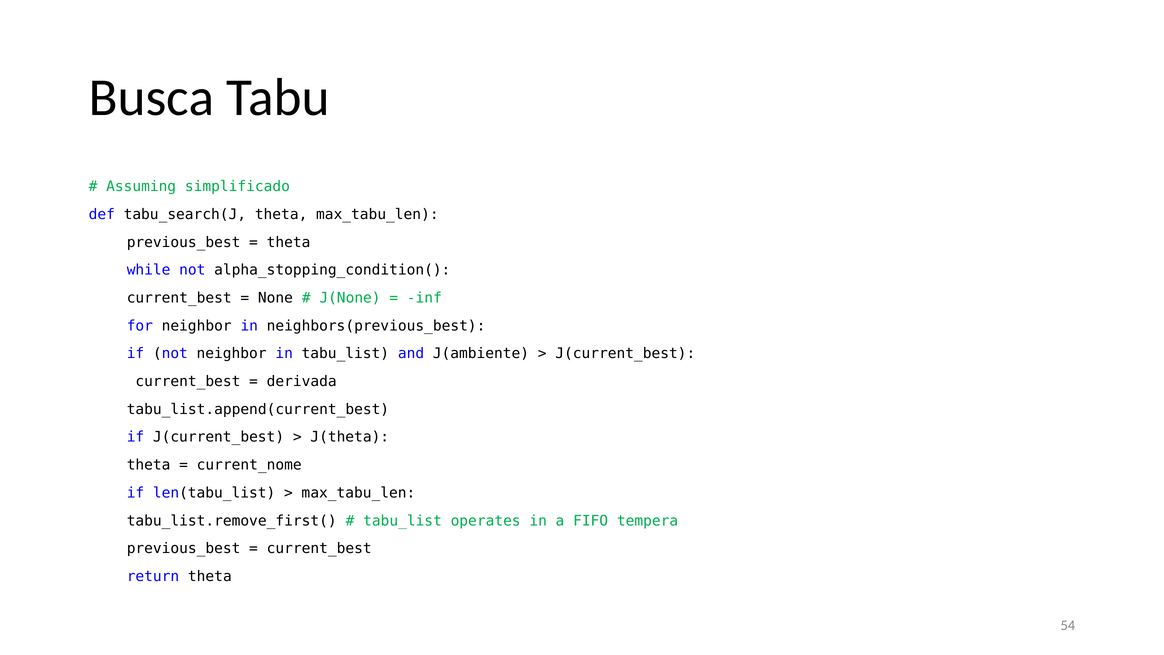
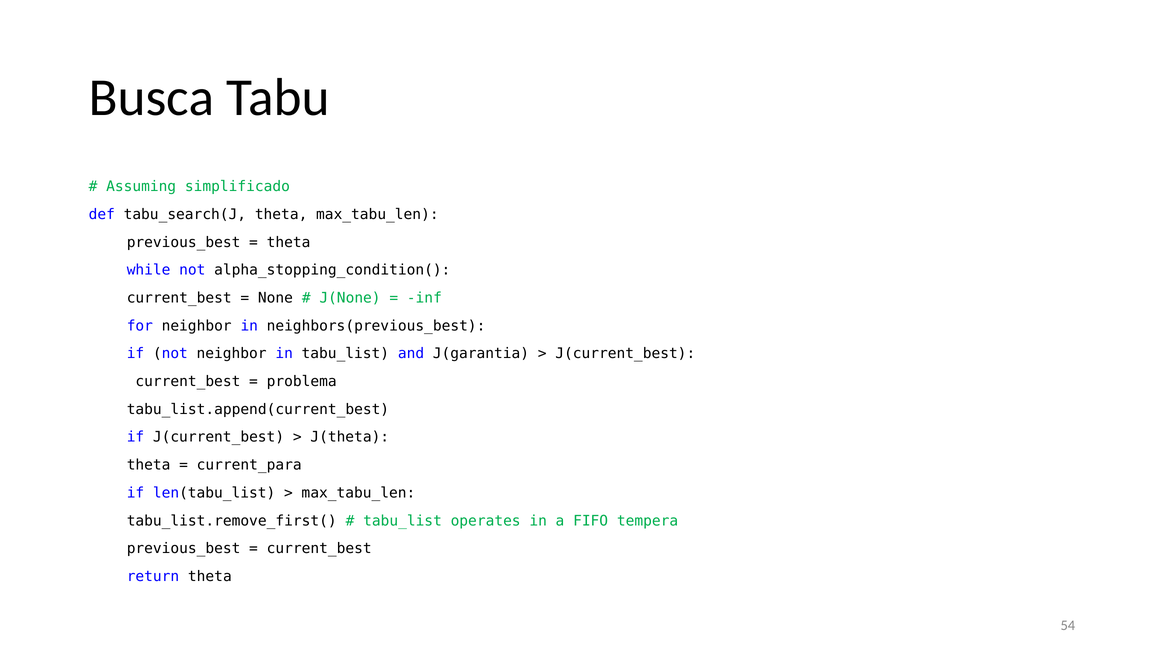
J(ambiente: J(ambiente -> J(garantia
derivada: derivada -> problema
current_nome: current_nome -> current_para
